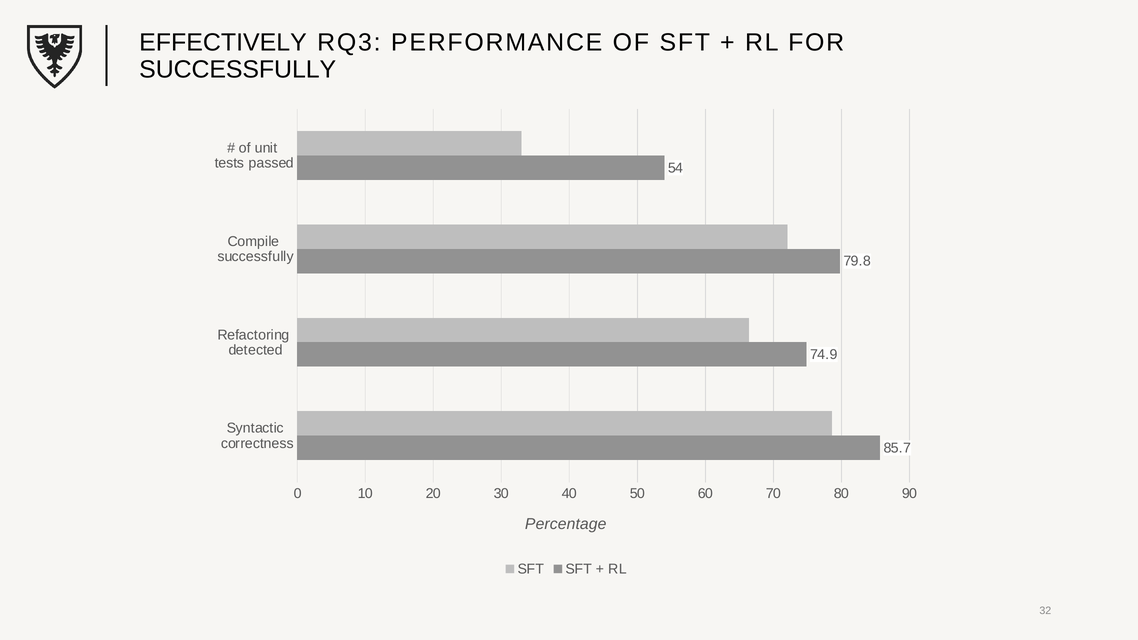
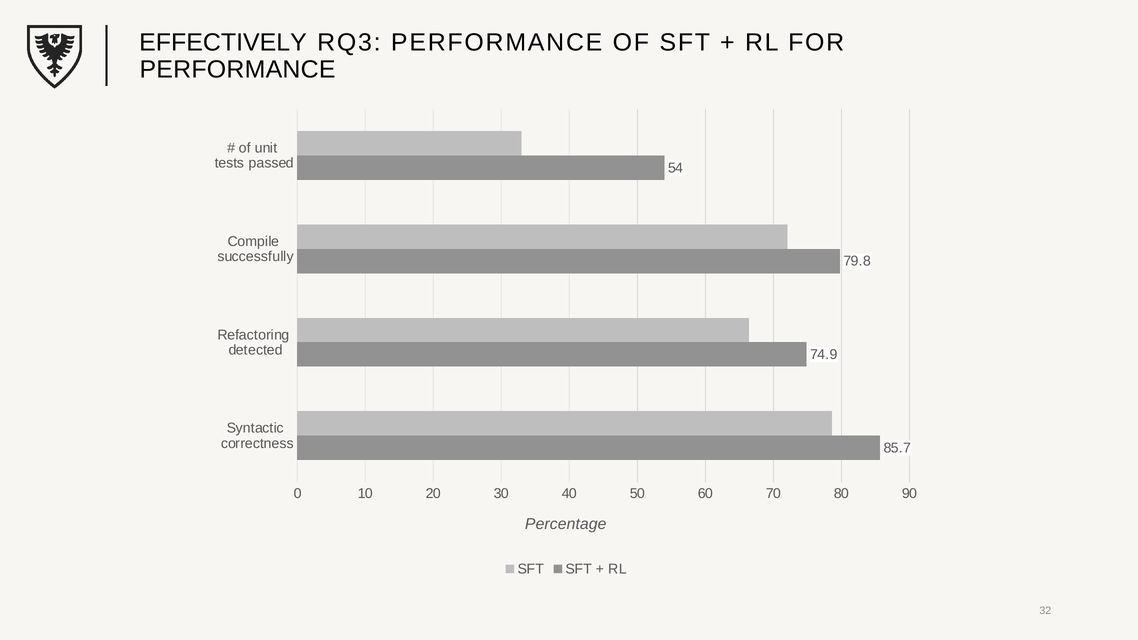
SUCCESSFULLY at (238, 69): SUCCESSFULLY -> PERFORMANCE
